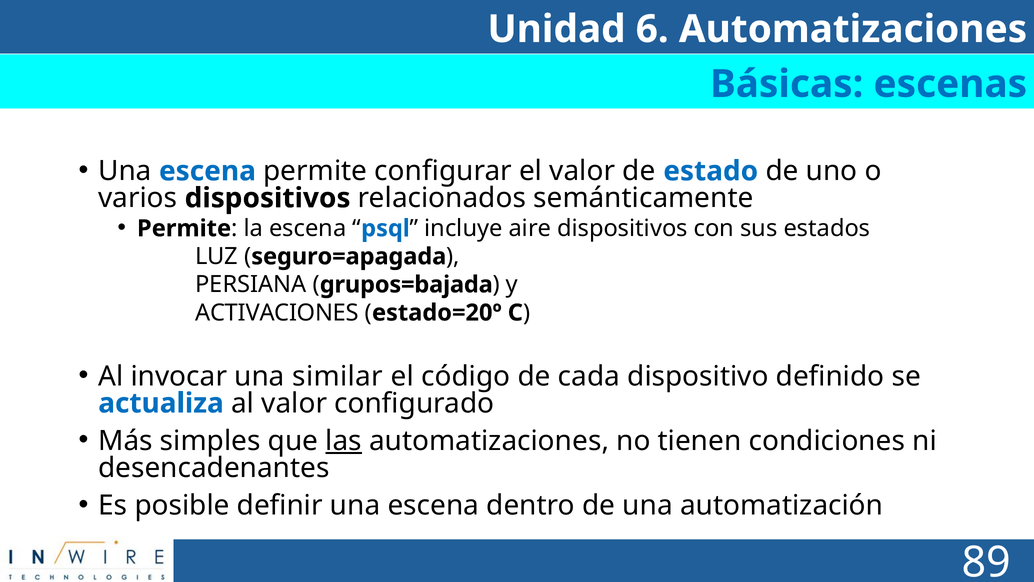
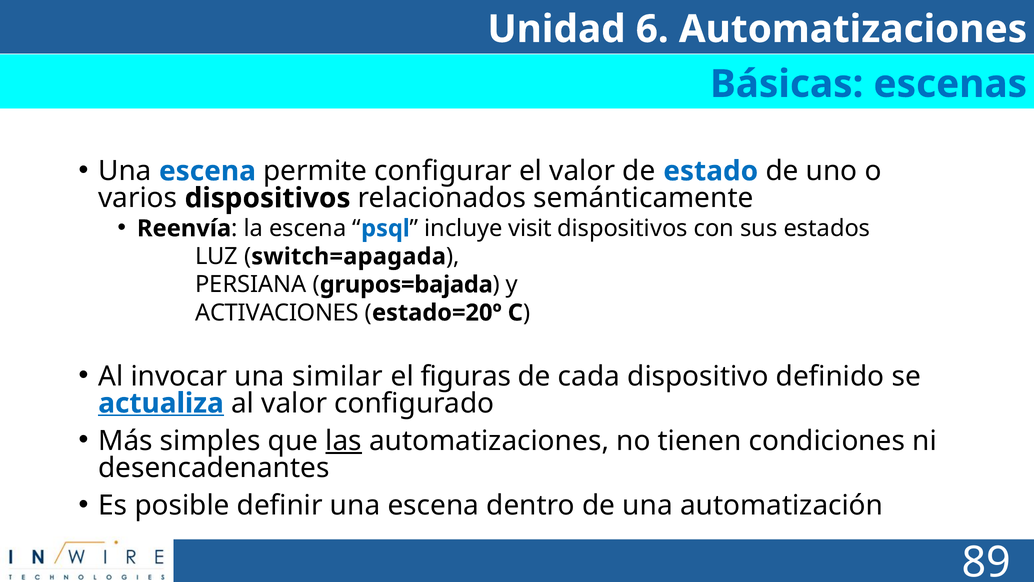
Permite at (184, 228): Permite -> Reenvía
aire: aire -> visit
seguro=apagada: seguro=apagada -> switch=apagada
código: código -> figuras
actualiza underline: none -> present
